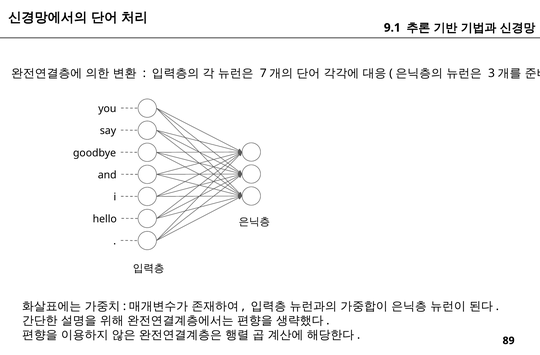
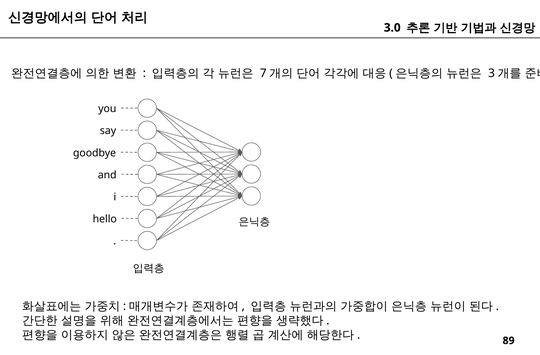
9.1: 9.1 -> 3.0
